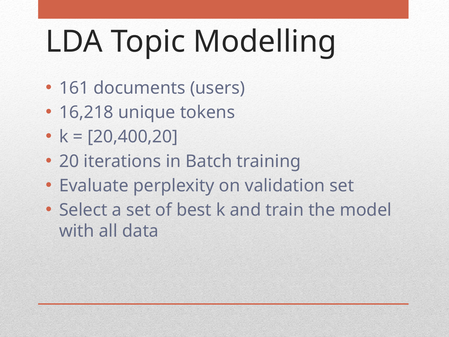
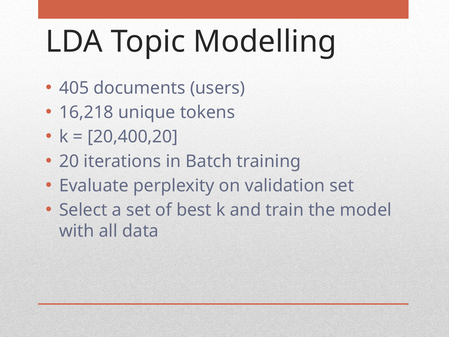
161: 161 -> 405
